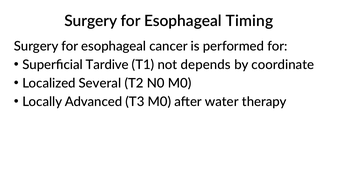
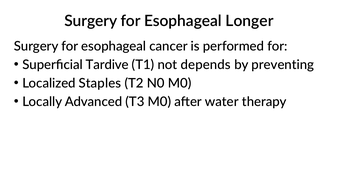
Timing: Timing -> Longer
coordinate: coordinate -> preventing
Several: Several -> Staples
